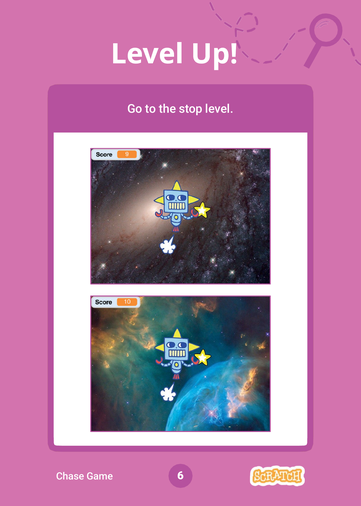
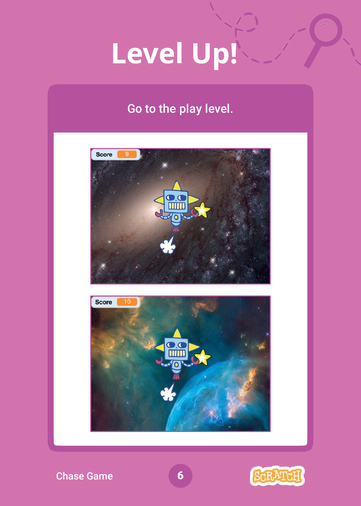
stop: stop -> play
